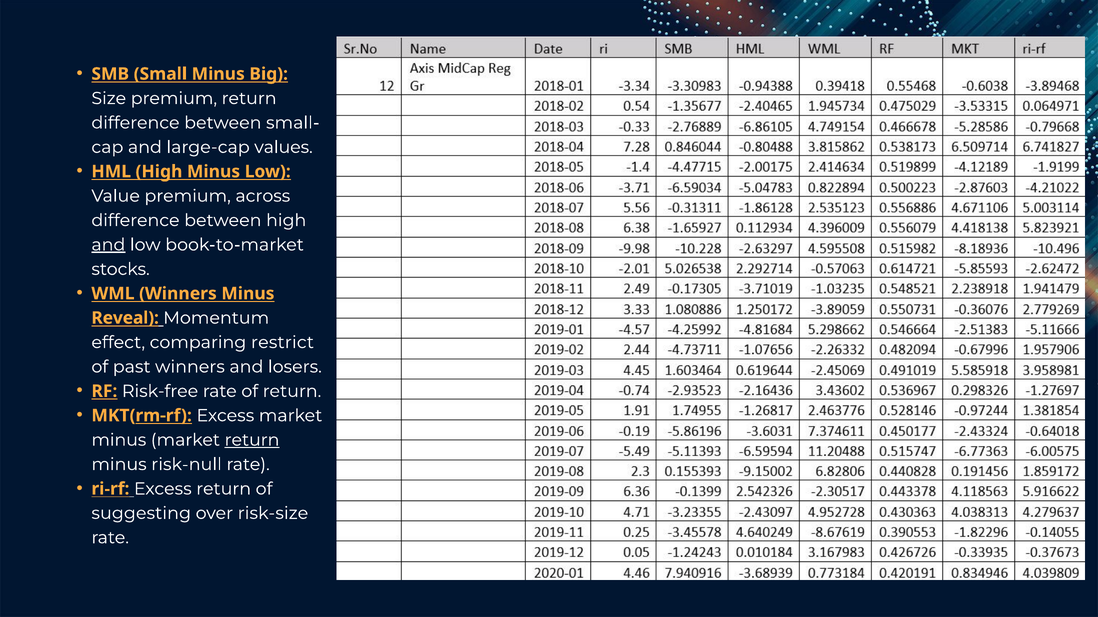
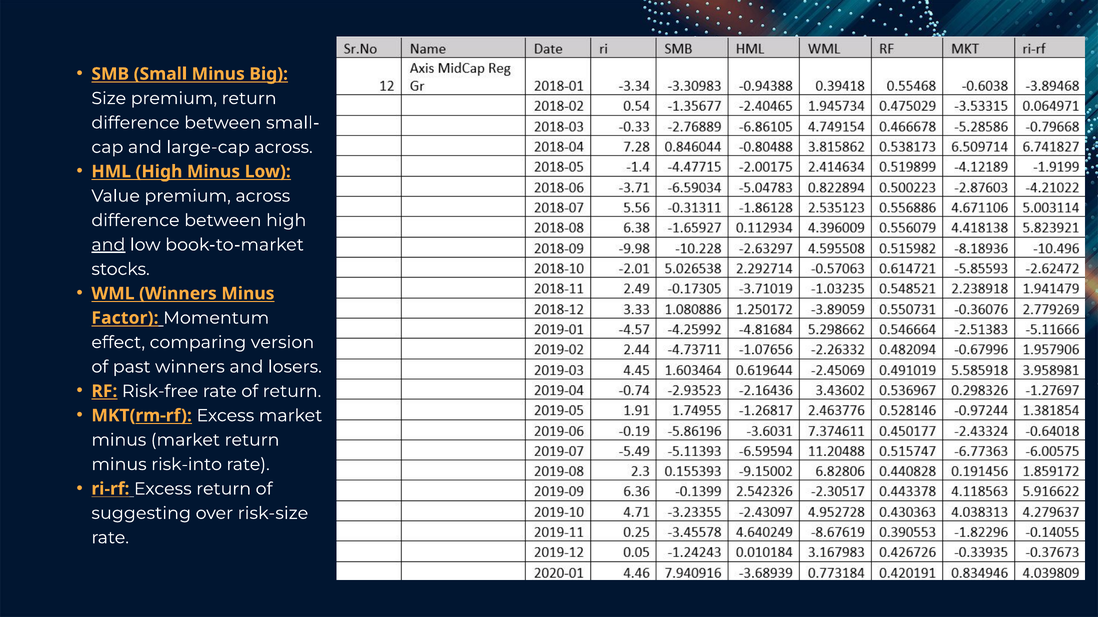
large-cap values: values -> across
Reveal: Reveal -> Factor
restrict: restrict -> version
return at (252, 440) underline: present -> none
risk-null: risk-null -> risk-into
